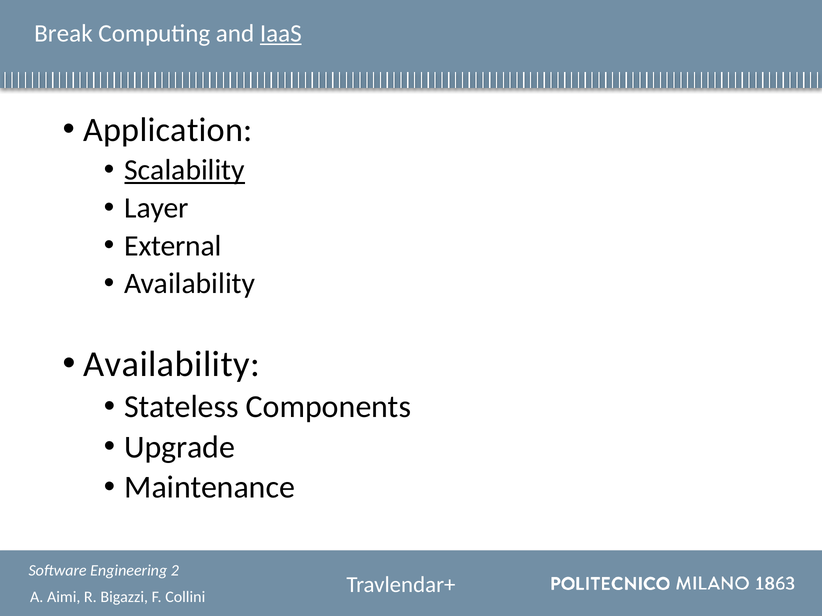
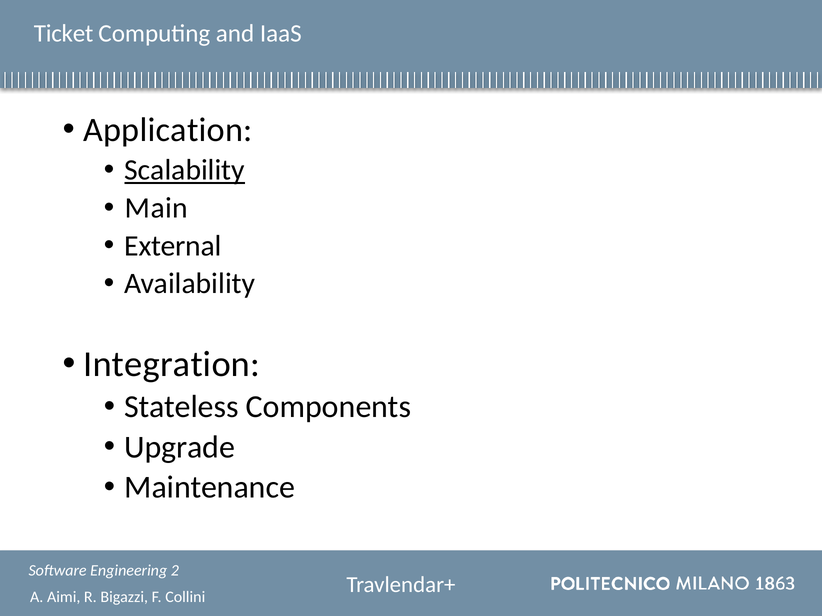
Break: Break -> Ticket
IaaS underline: present -> none
Layer: Layer -> Main
Availability at (172, 364): Availability -> Integration
